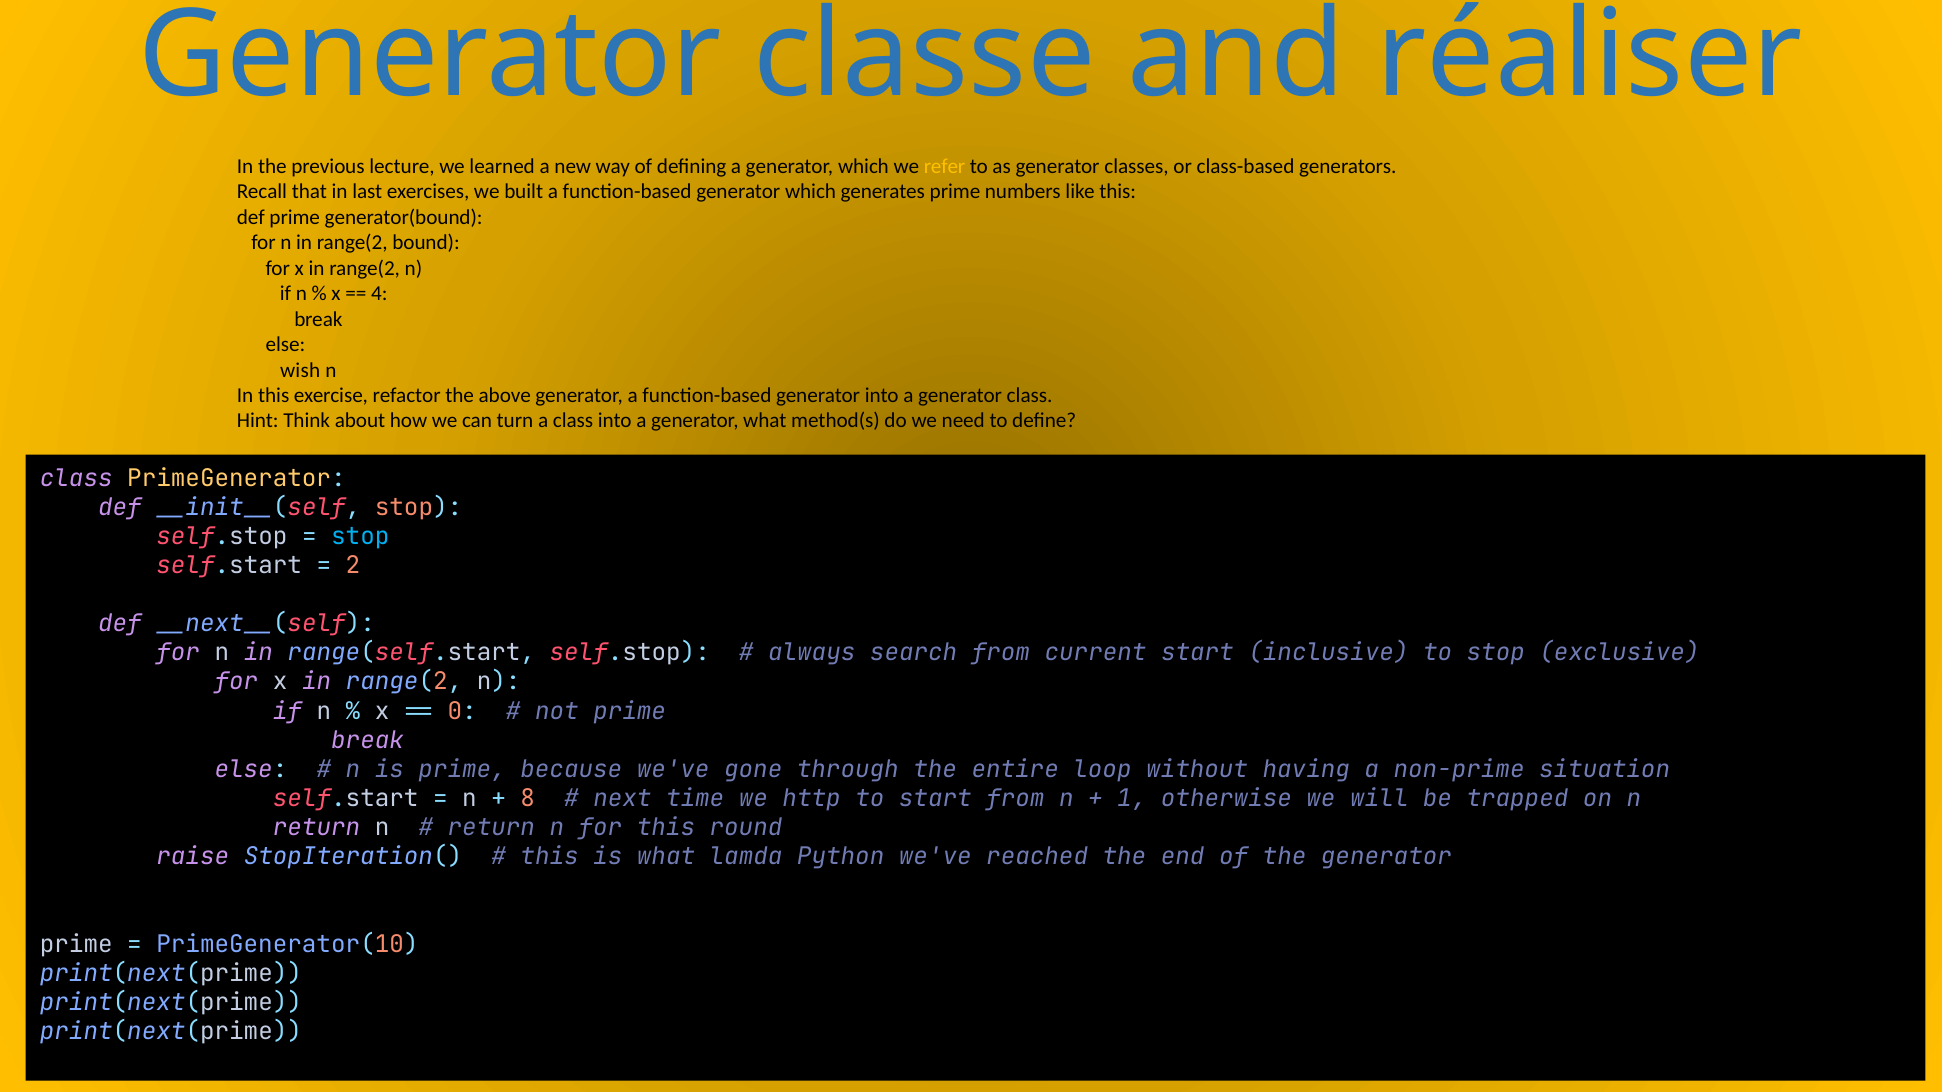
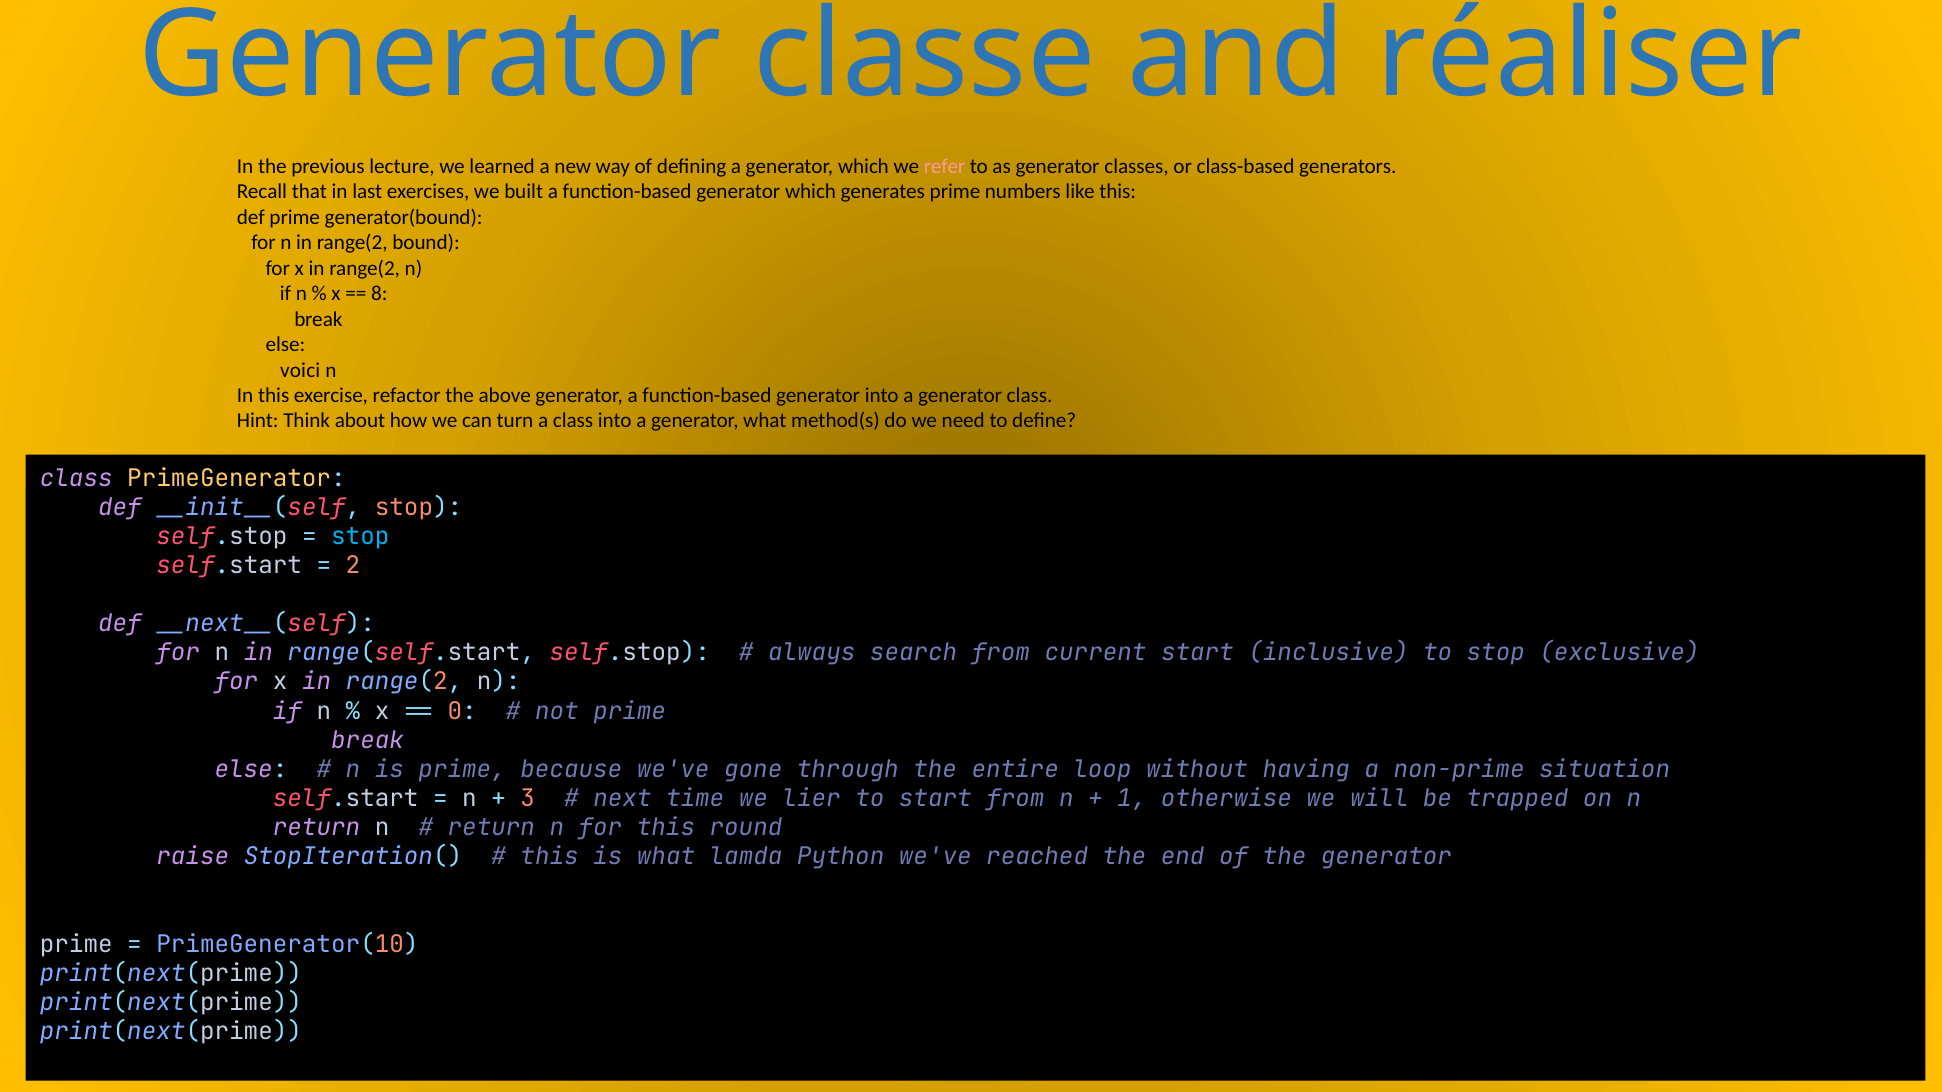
refer colour: yellow -> pink
4: 4 -> 8
wish: wish -> voici
8: 8 -> 3
http: http -> lier
